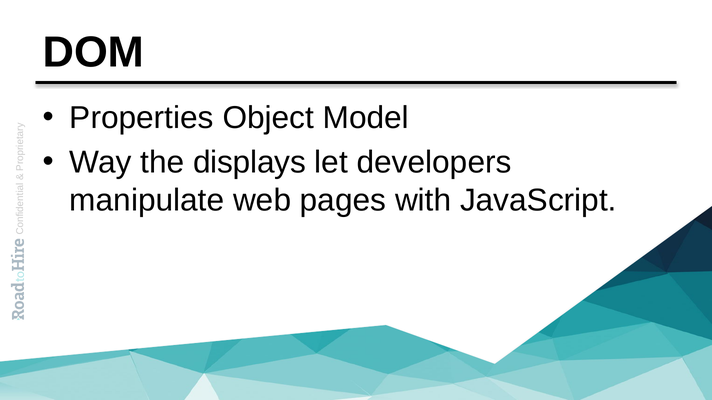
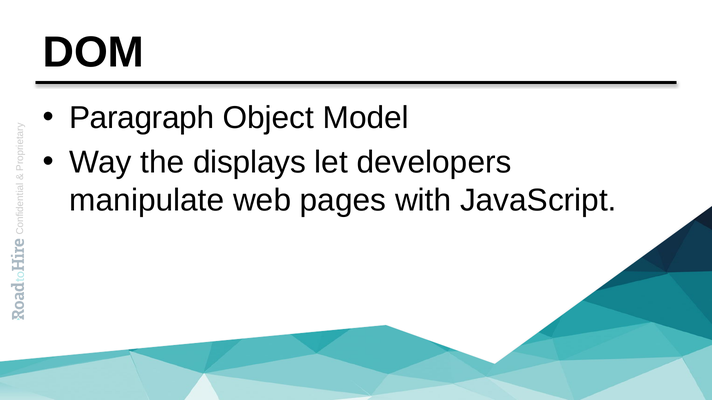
Properties: Properties -> Paragraph
